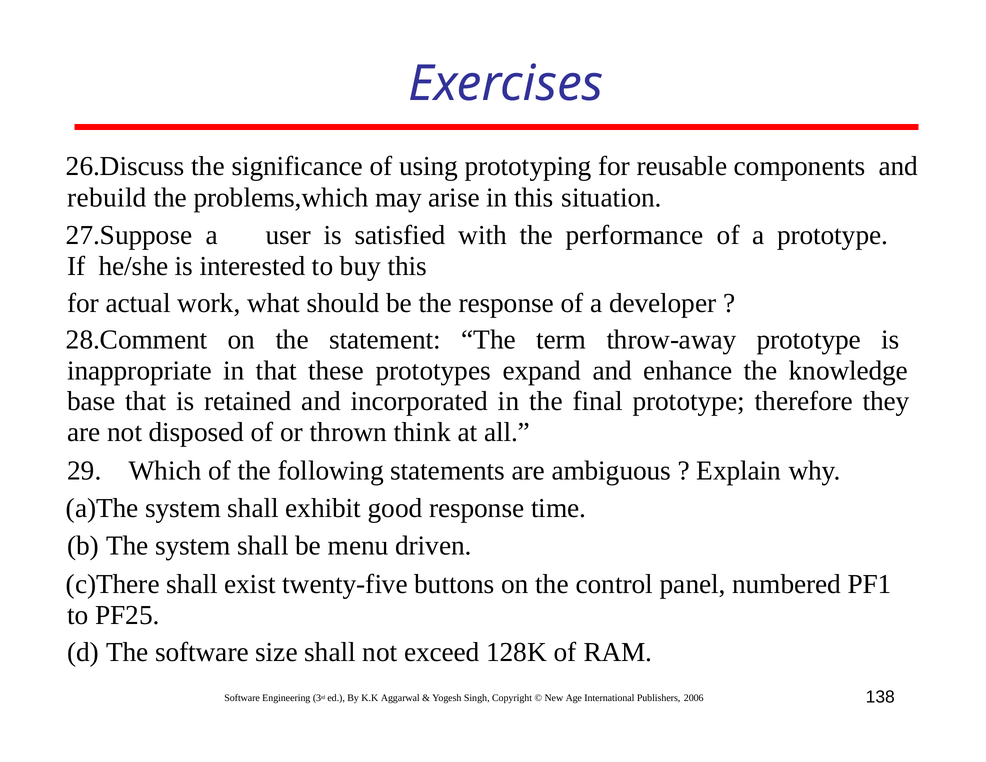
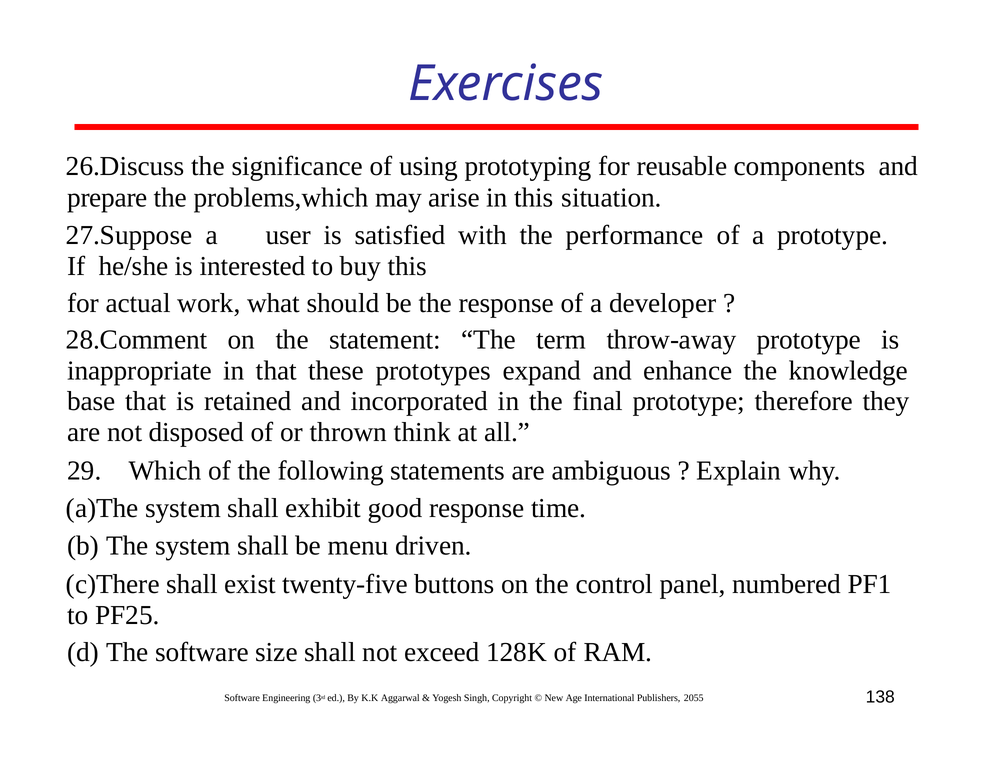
rebuild: rebuild -> prepare
2006: 2006 -> 2055
